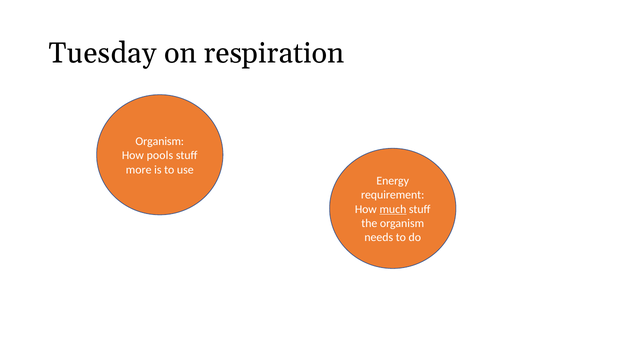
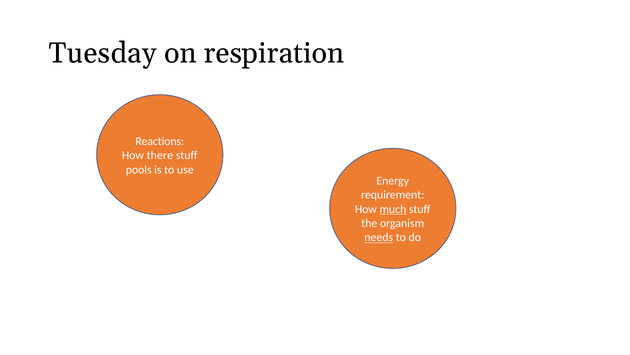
Organism at (160, 141): Organism -> Reactions
pools: pools -> there
more: more -> pools
needs underline: none -> present
